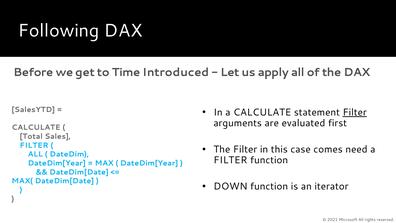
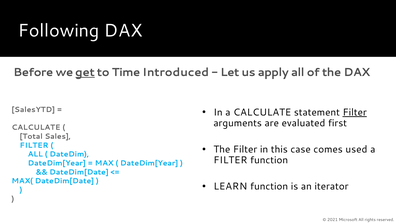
get underline: none -> present
need: need -> used
DOWN: DOWN -> LEARN
